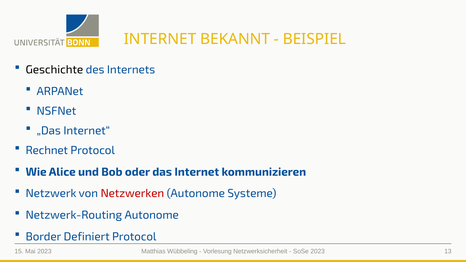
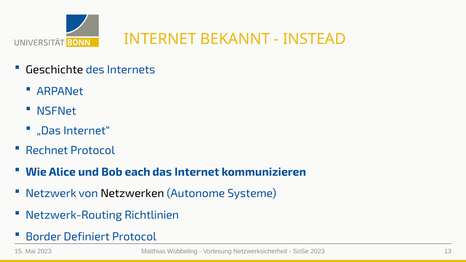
BEISPIEL: BEISPIEL -> INSTEAD
oder: oder -> each
Netzwerken colour: red -> black
Netzwerk-Routing Autonome: Autonome -> Richtlinien
